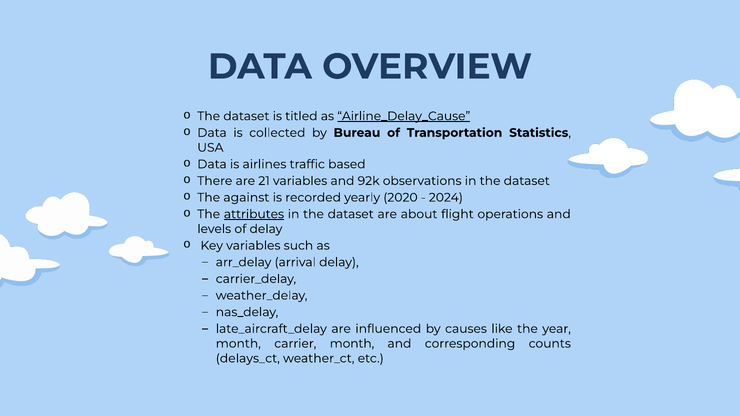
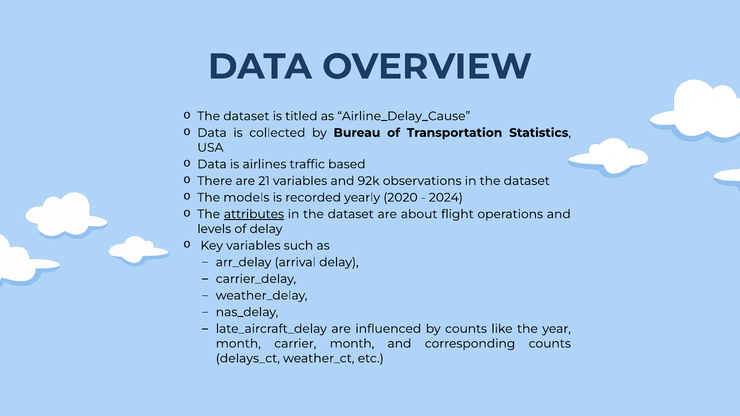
Airline_Delay_Cause underline: present -> none
against: against -> models
by causes: causes -> counts
